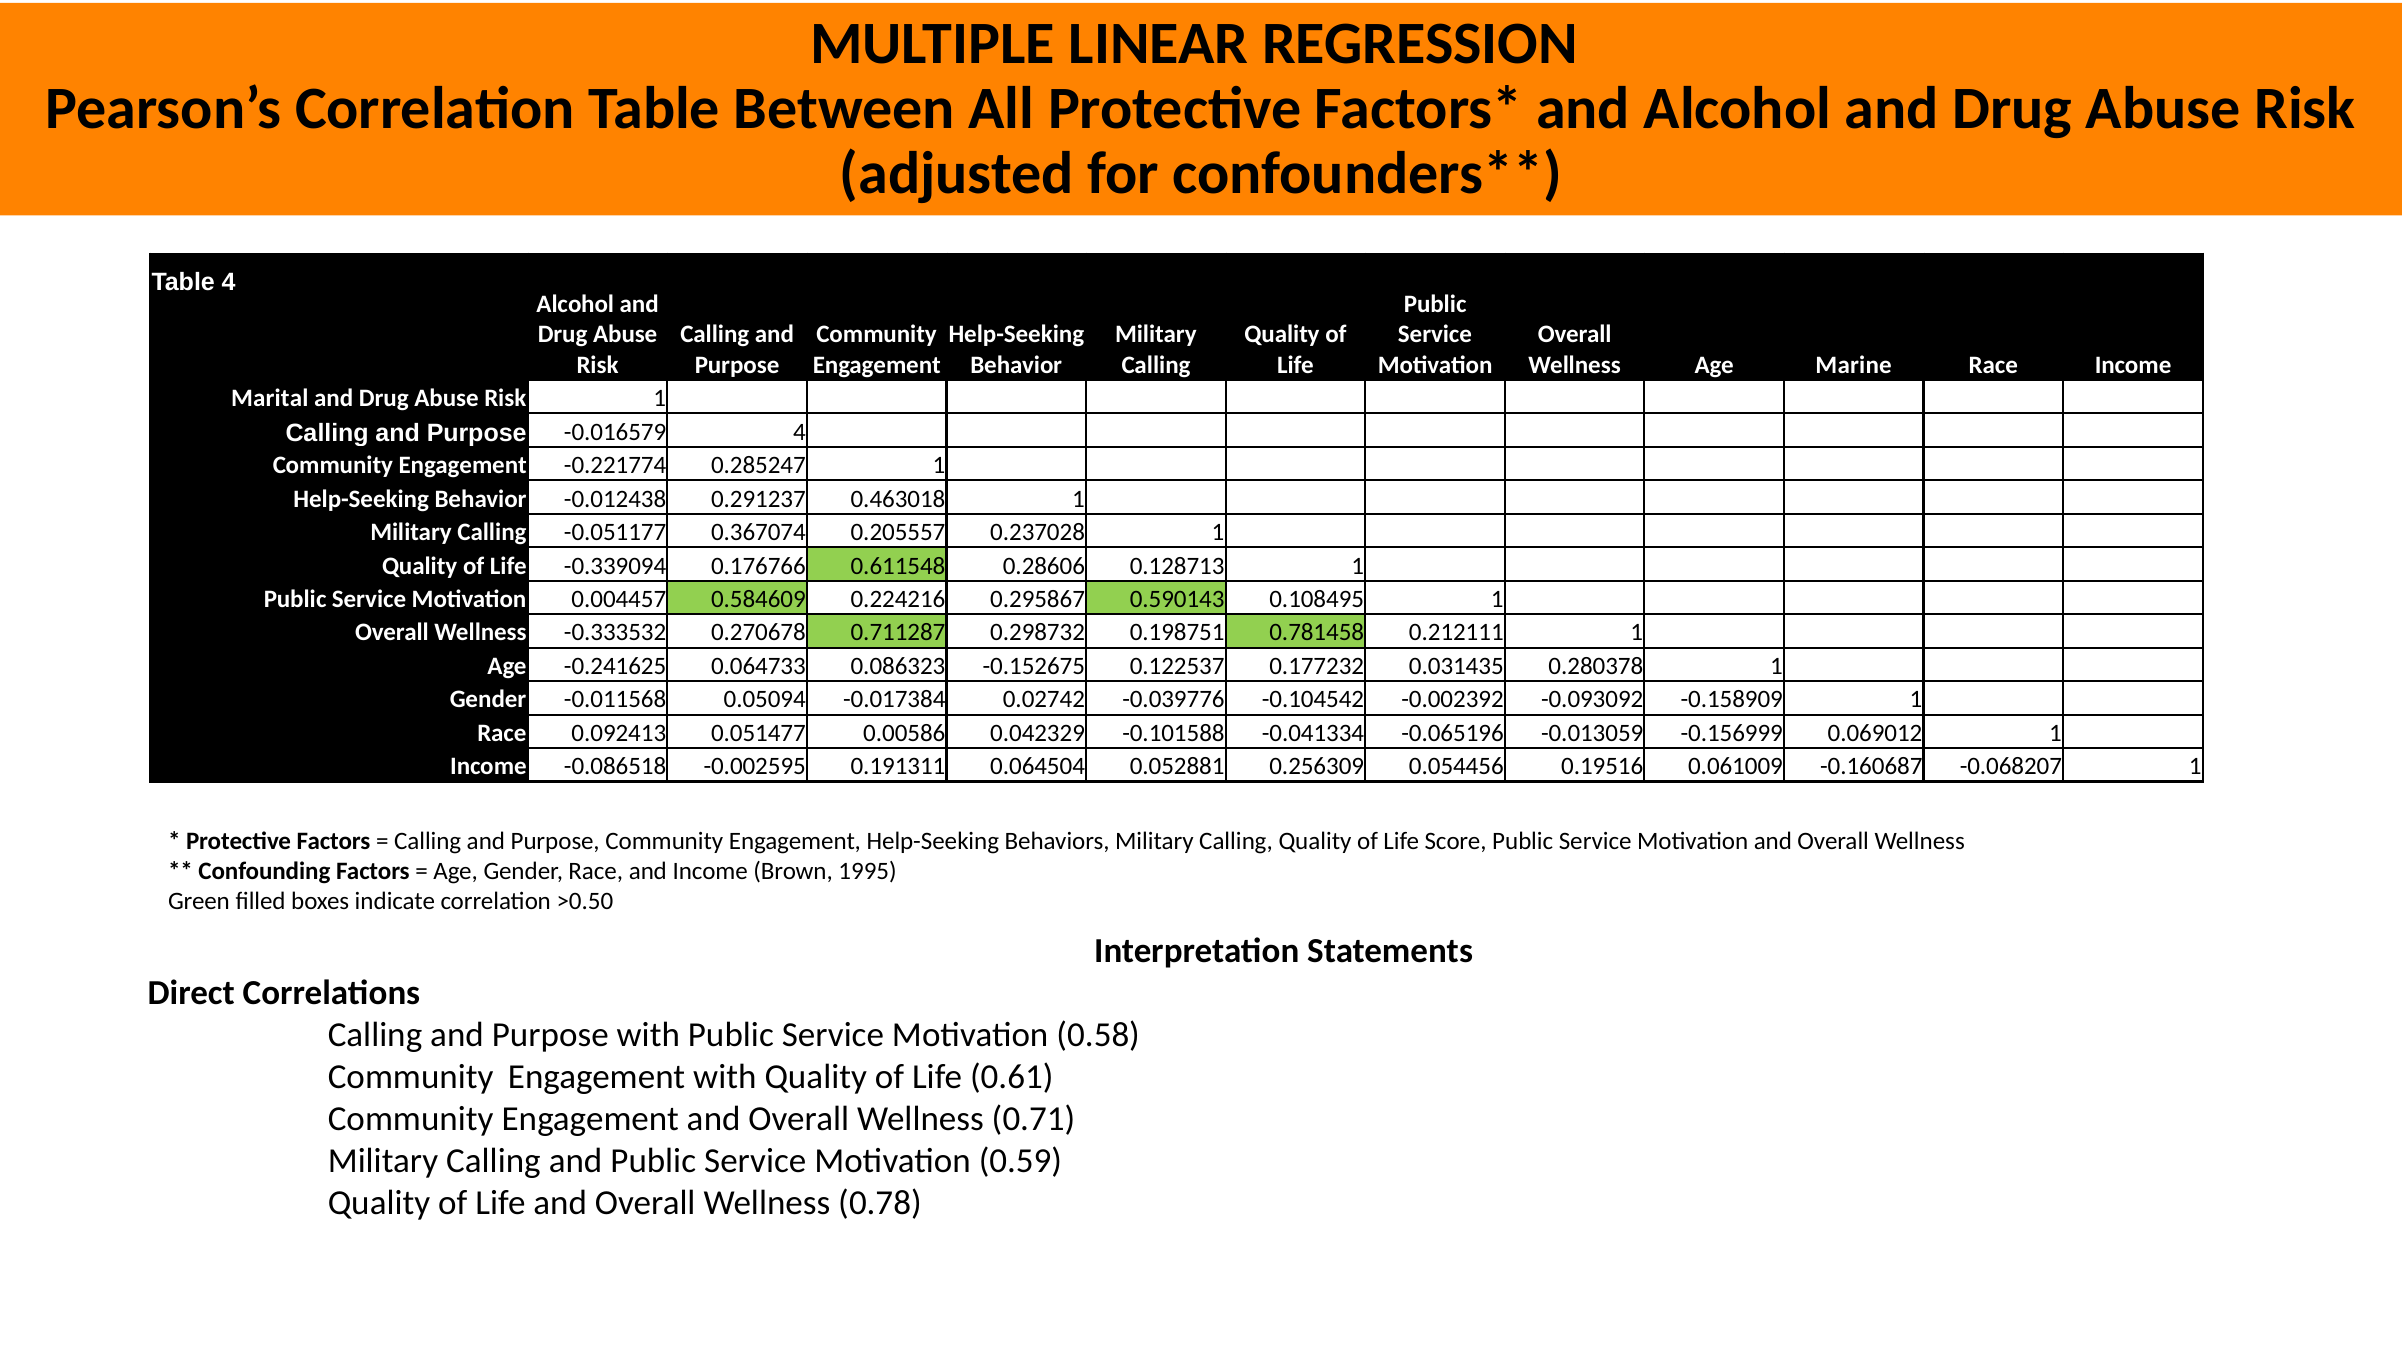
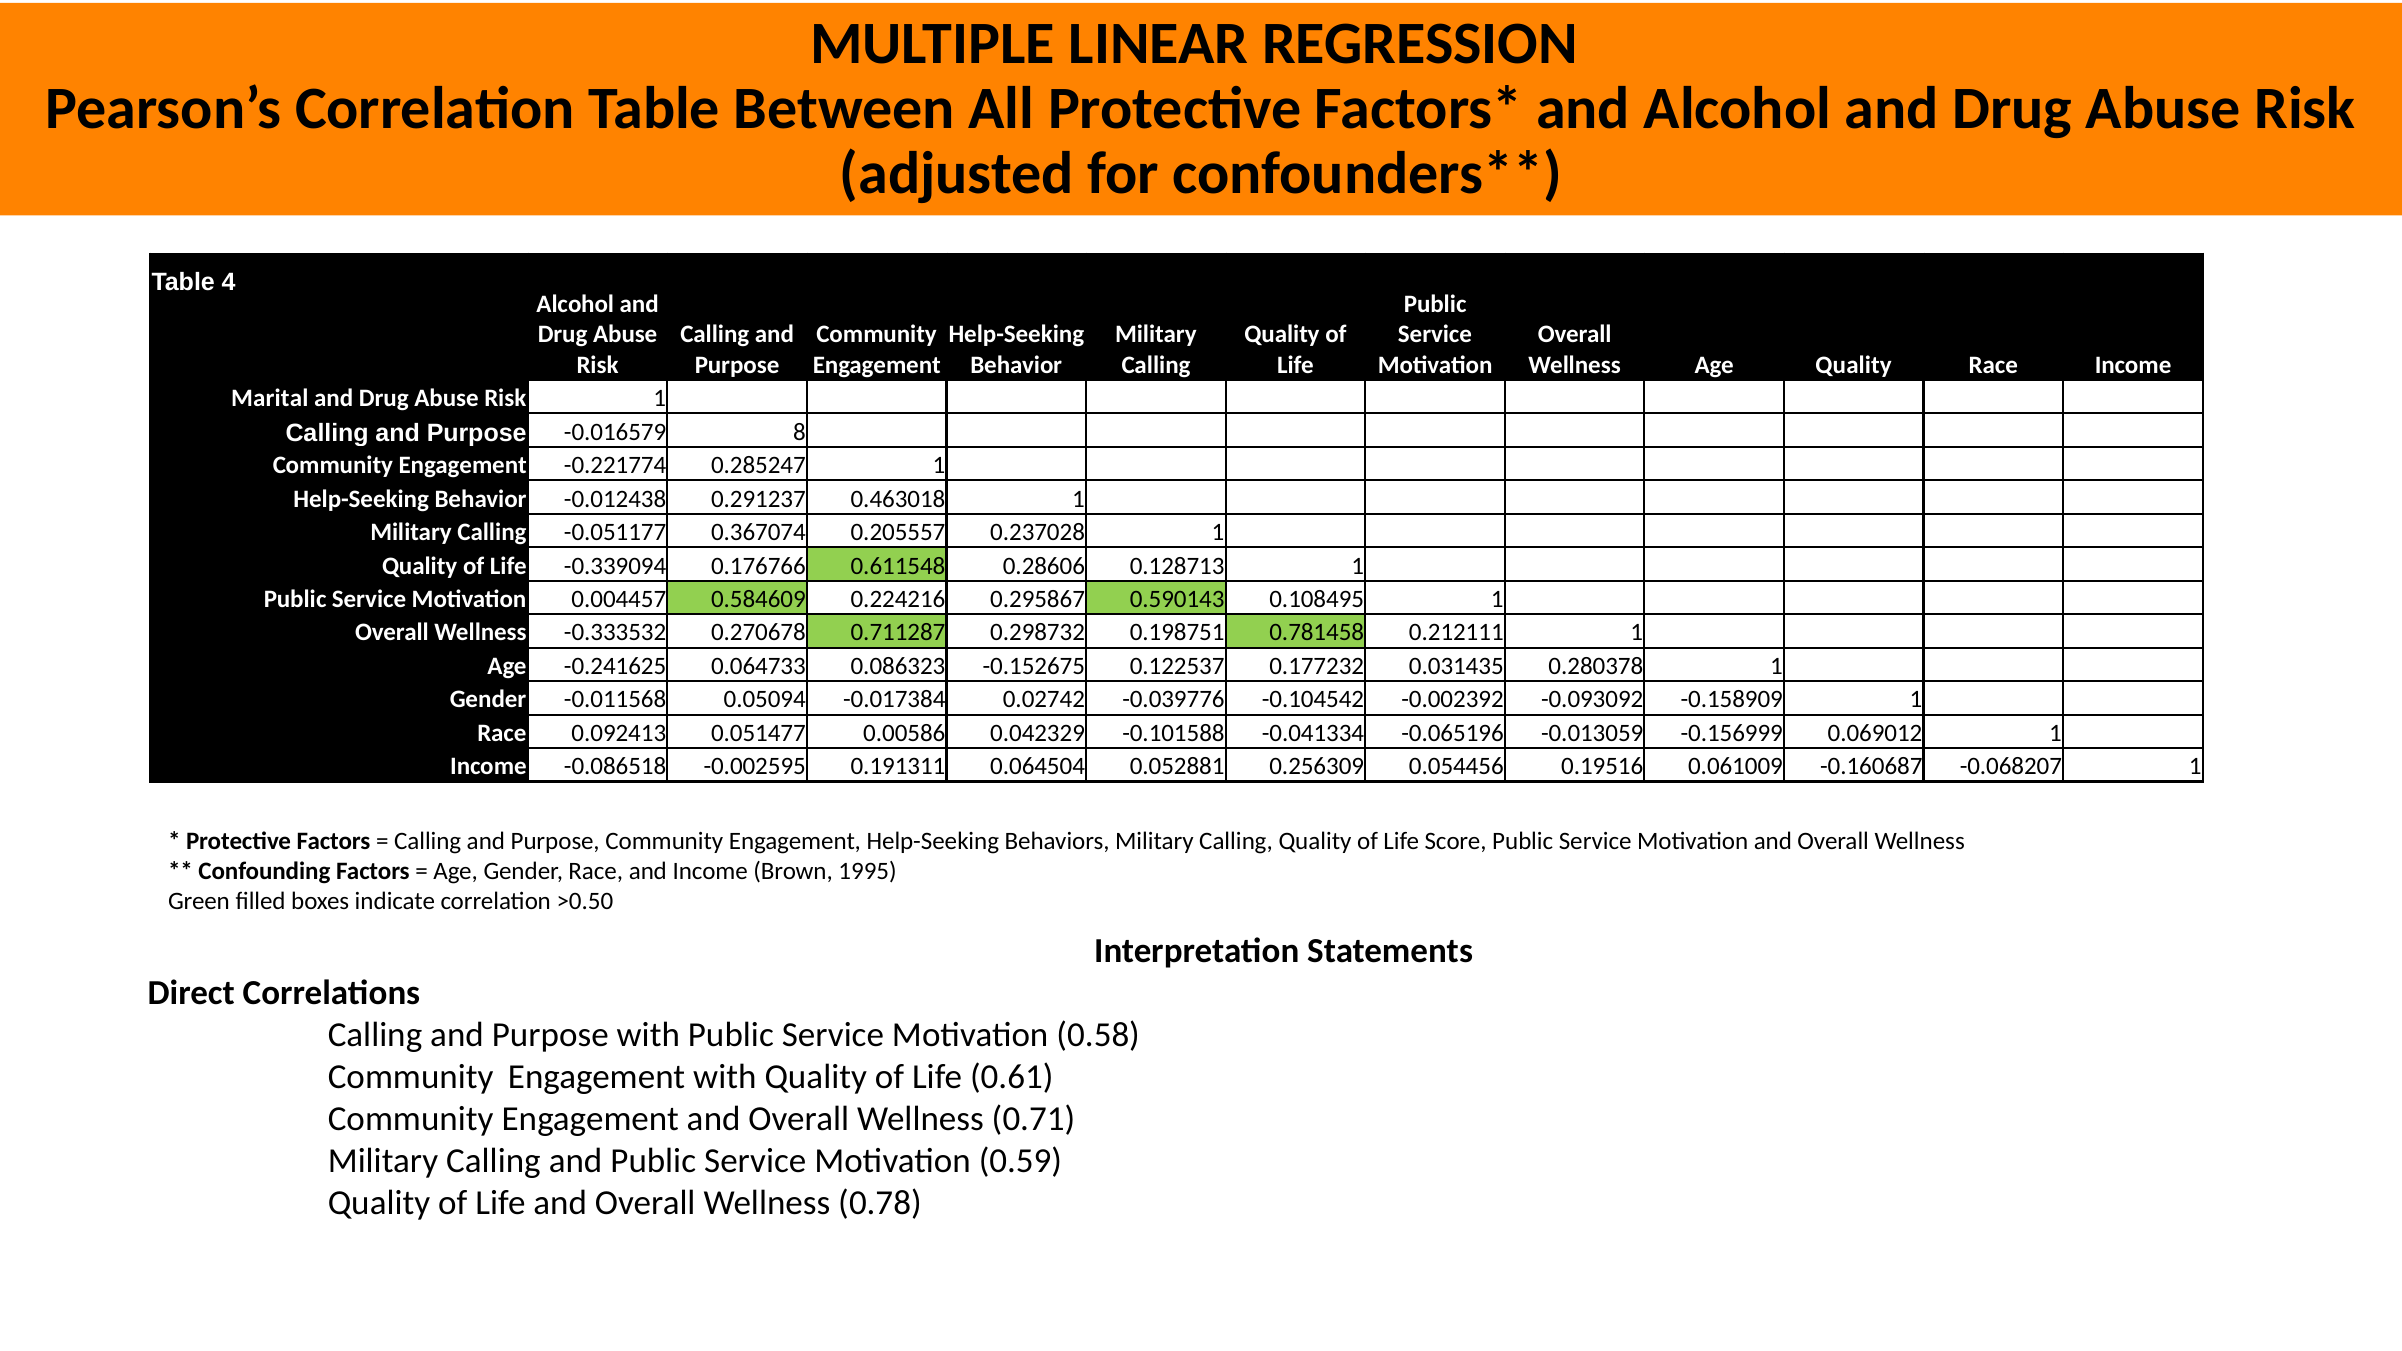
Age Marine: Marine -> Quality
-0.016579 4: 4 -> 8
